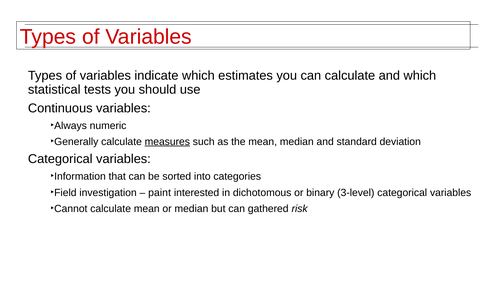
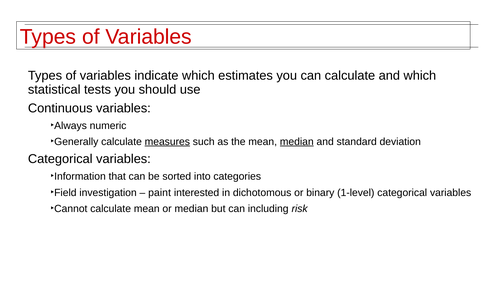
median at (297, 141) underline: none -> present
3-level: 3-level -> 1-level
gathered: gathered -> including
